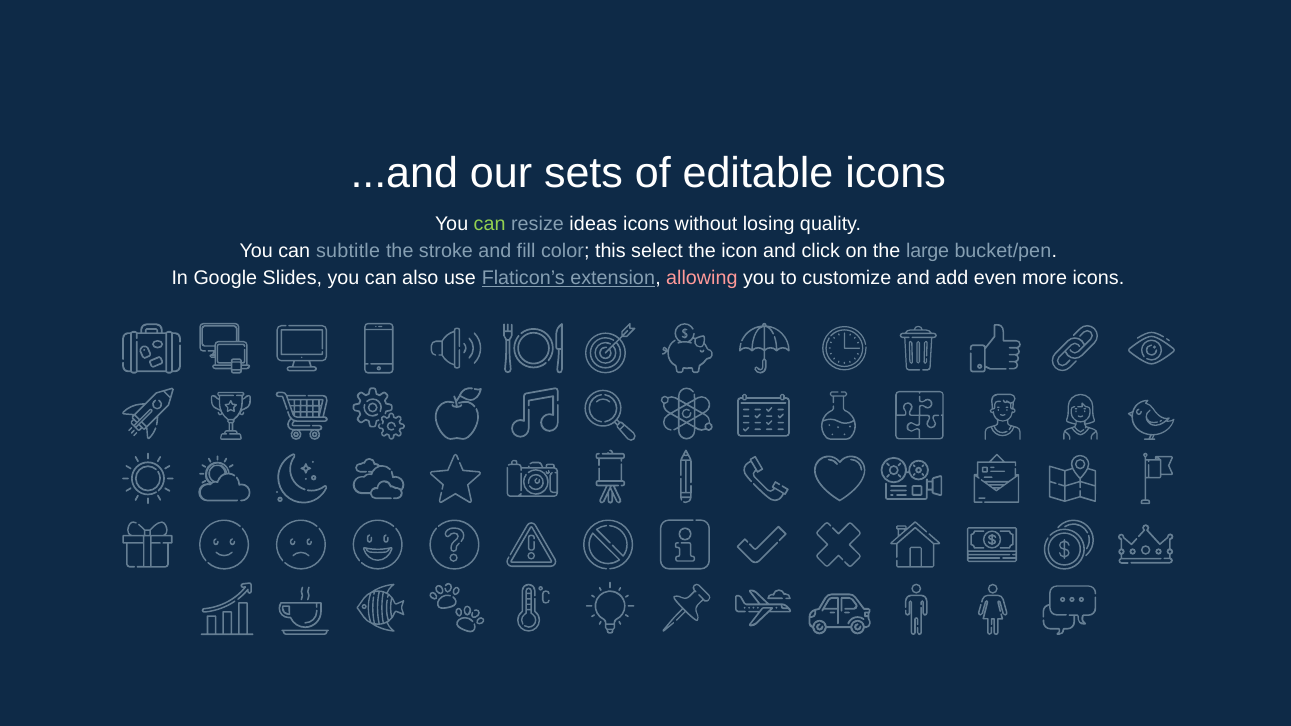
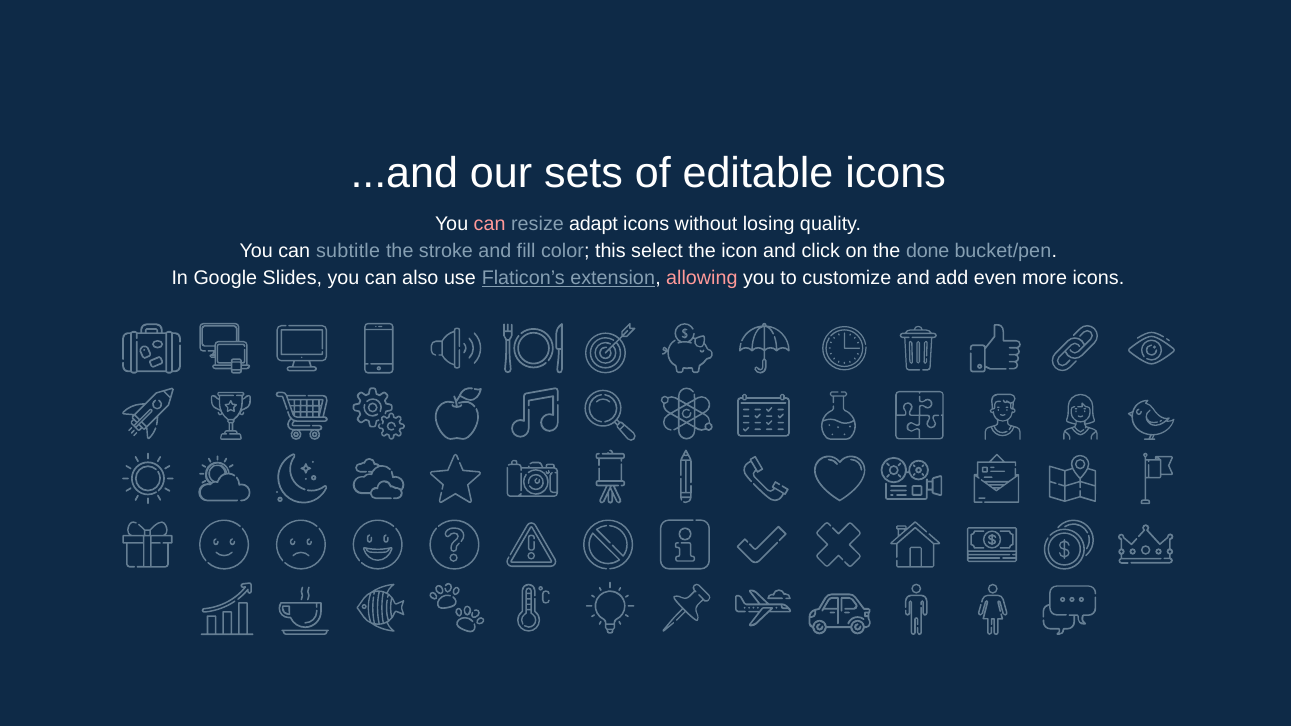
can at (490, 224) colour: light green -> pink
ideas: ideas -> adapt
large: large -> done
